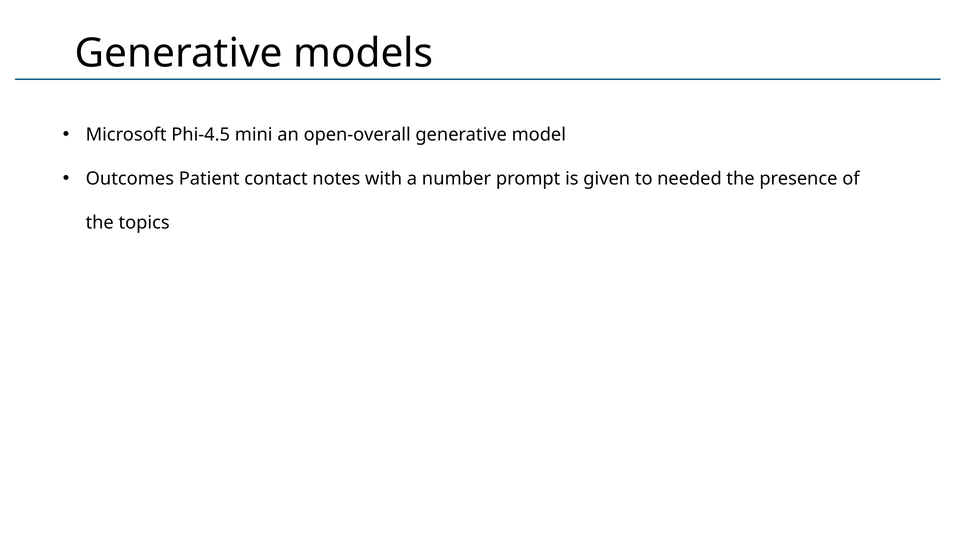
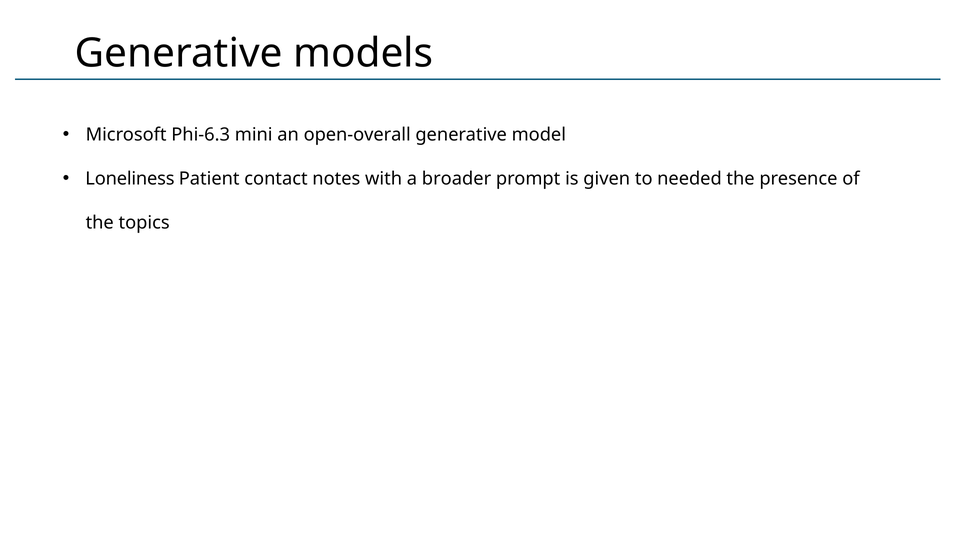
Phi-4.5: Phi-4.5 -> Phi-6.3
Outcomes: Outcomes -> Loneliness
number: number -> broader
